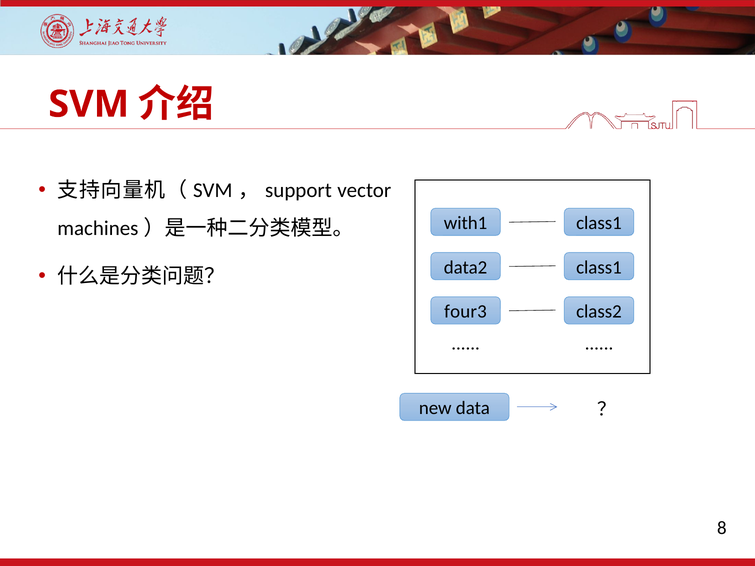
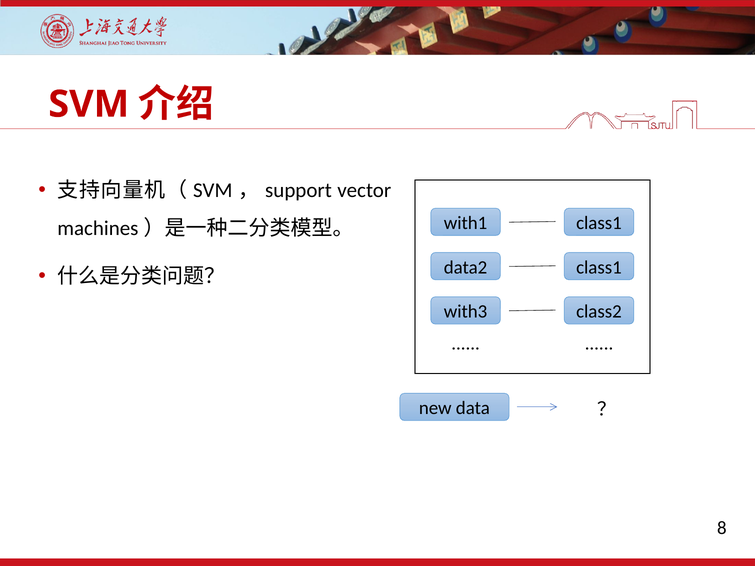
four3: four3 -> with3
